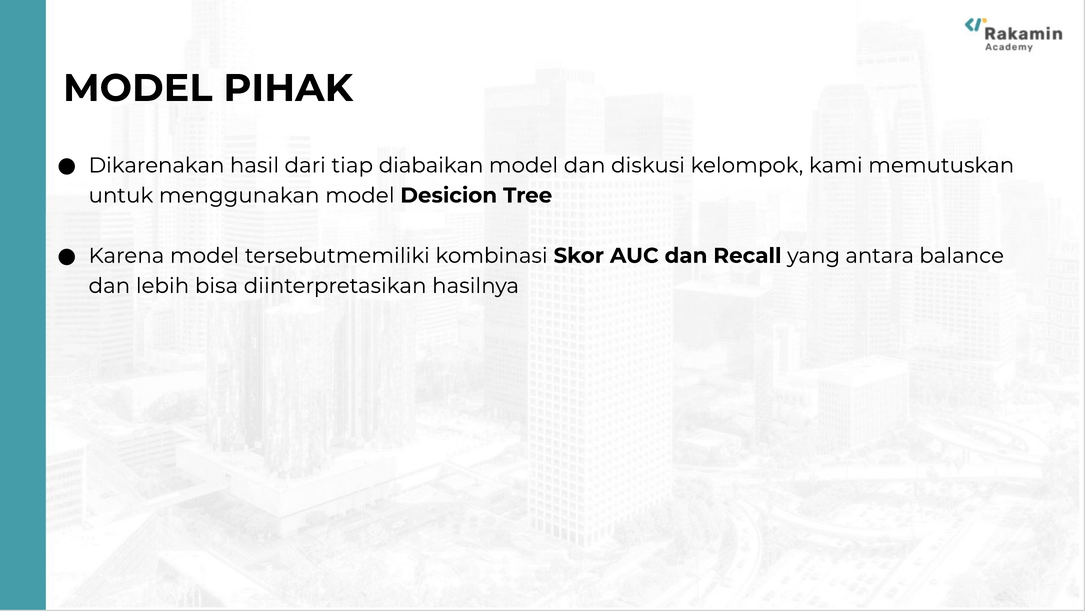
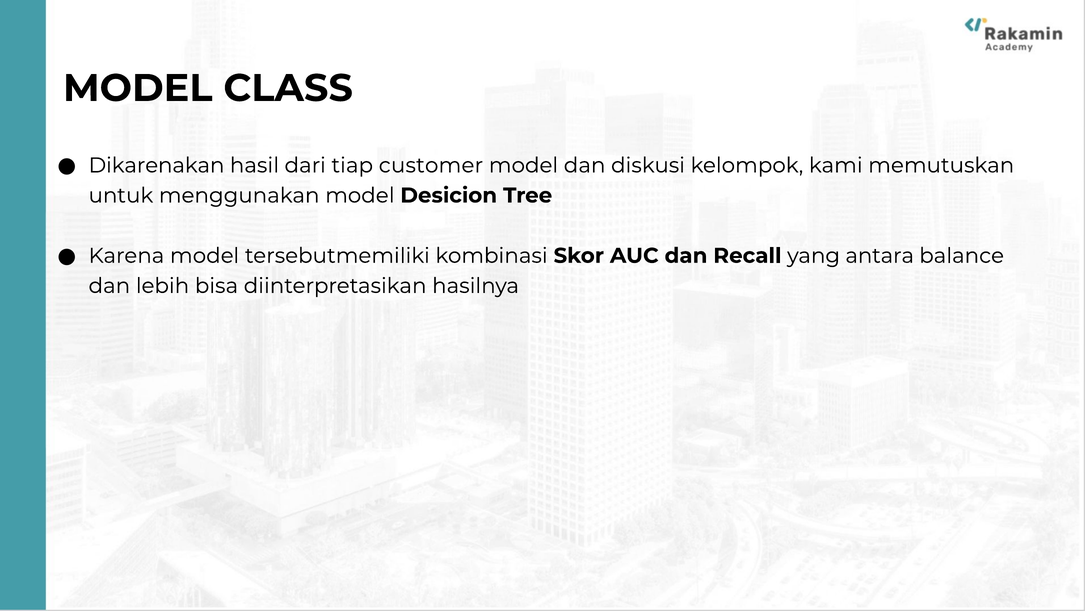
PIHAK: PIHAK -> CLASS
diabaikan: diabaikan -> customer
